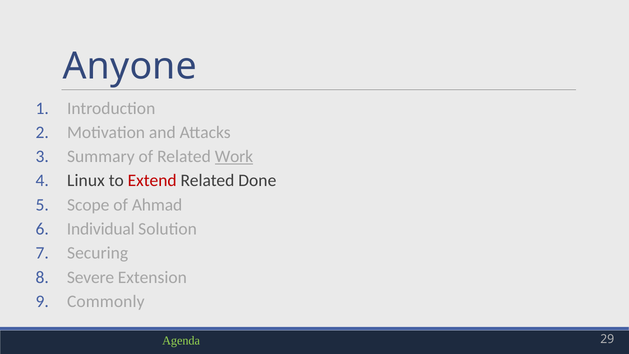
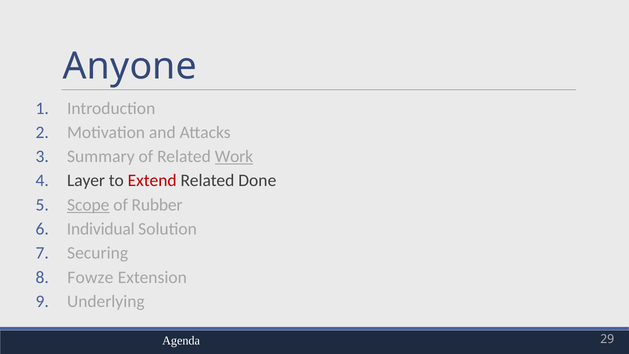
Linux: Linux -> Layer
Scope underline: none -> present
Ahmad: Ahmad -> Rubber
Severe: Severe -> Fowze
Commonly: Commonly -> Underlying
Agenda colour: light green -> white
